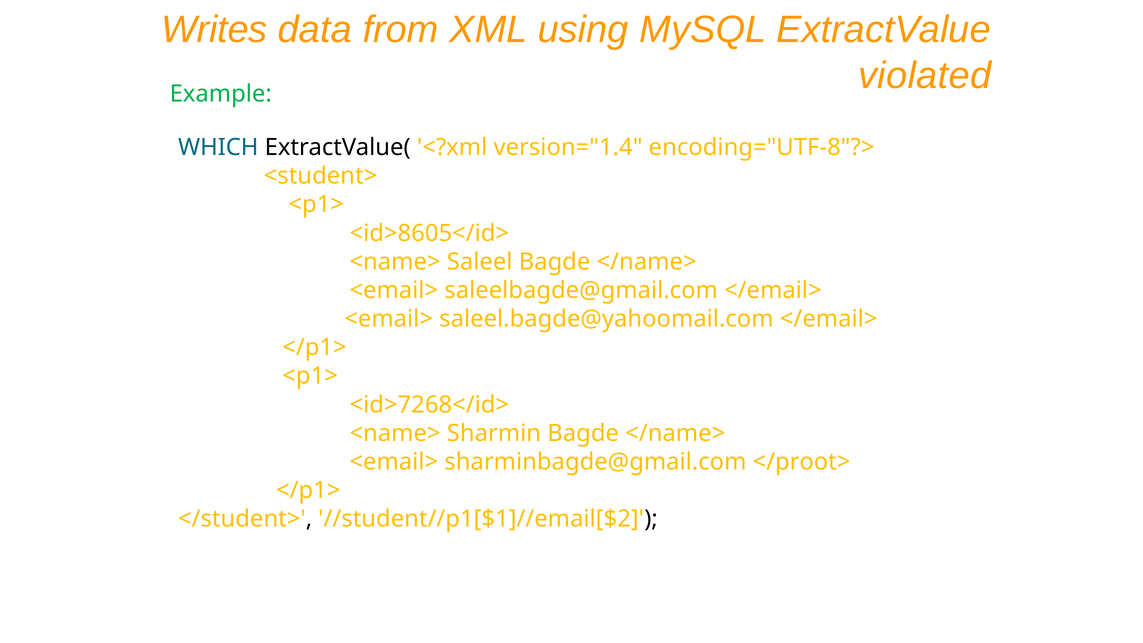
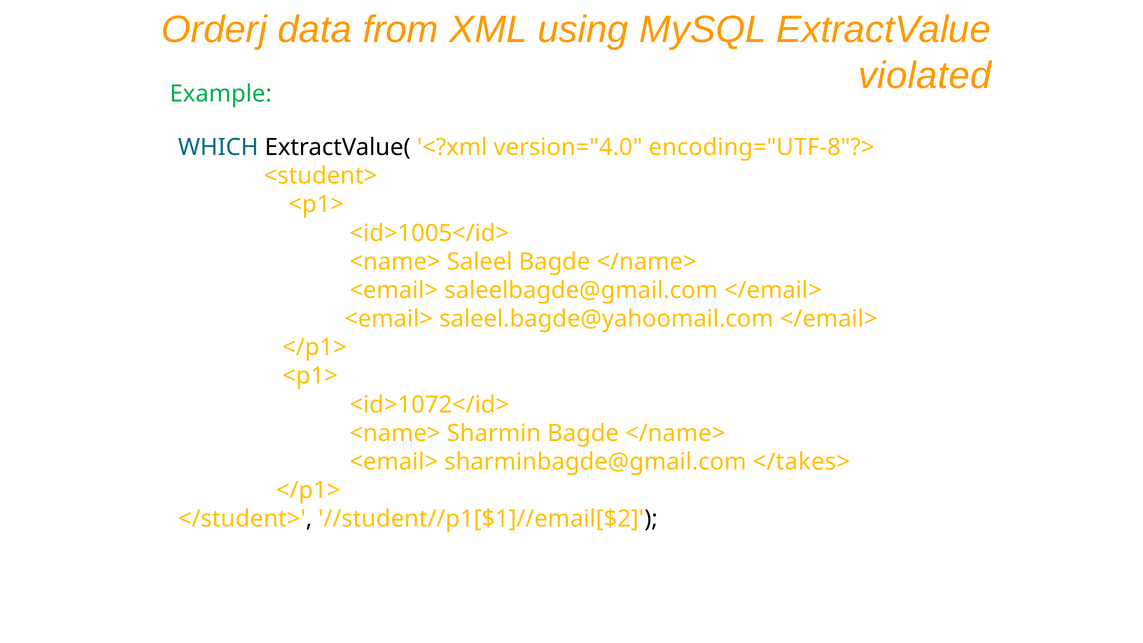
Writes: Writes -> Orderj
version="1.4: version="1.4 -> version="4.0
<id>8605</id>: <id>8605</id> -> <id>1005</id>
<id>7268</id>: <id>7268</id> -> <id>1072</id>
</proot>: </proot> -> </takes>
